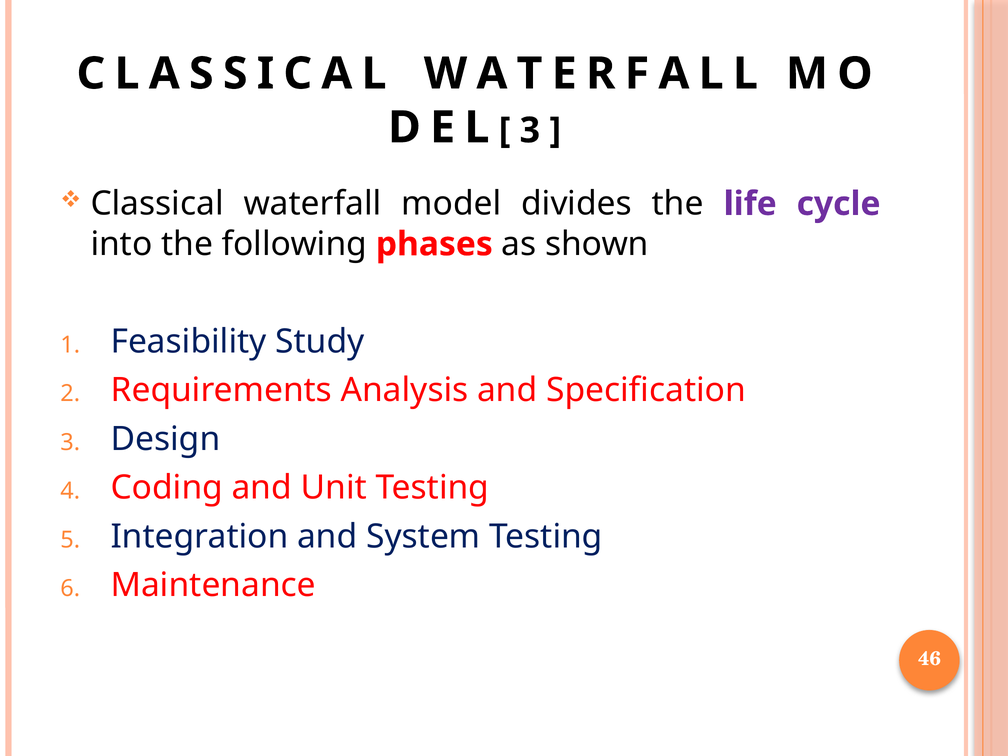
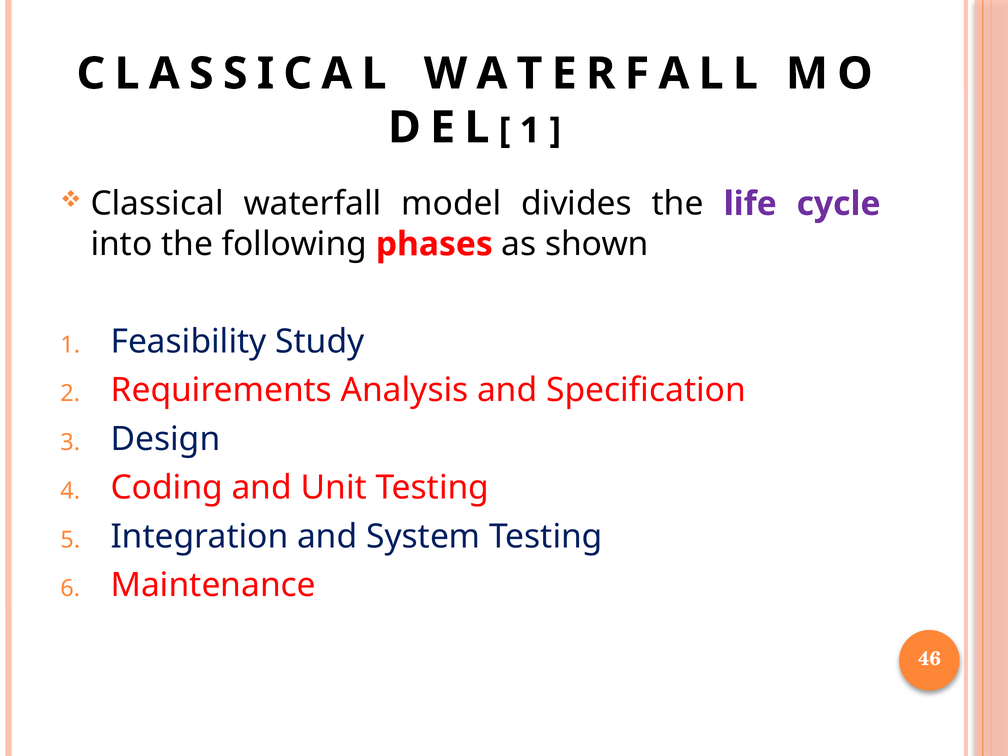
3 at (530, 130): 3 -> 1
